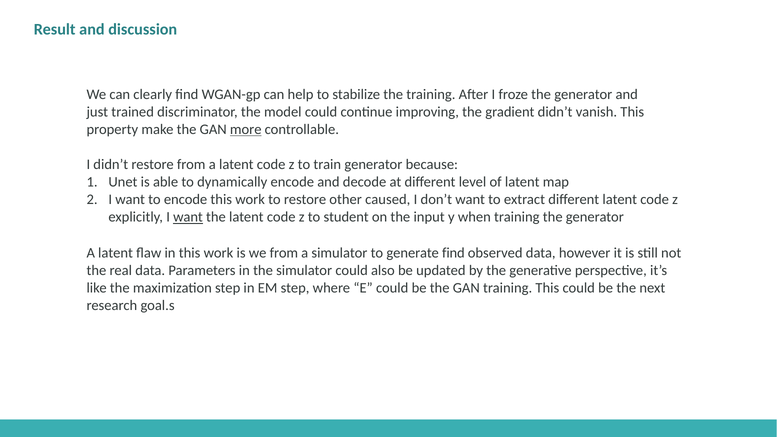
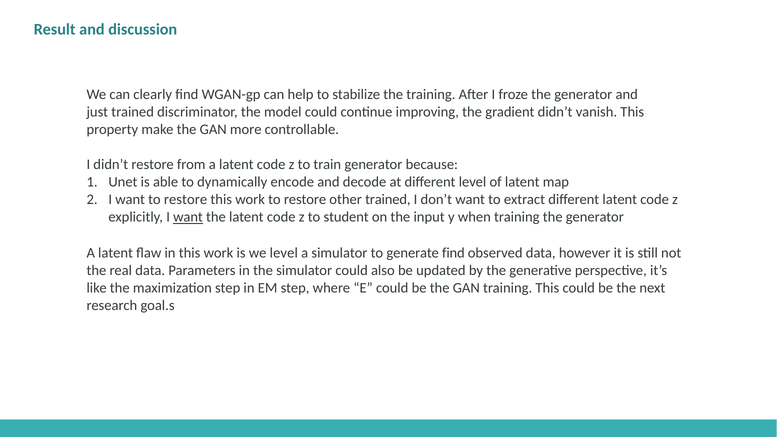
more underline: present -> none
want to encode: encode -> restore
other caused: caused -> trained
we from: from -> level
